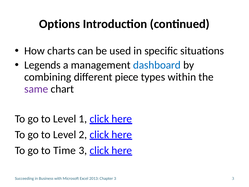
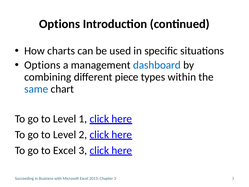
Legends at (42, 65): Legends -> Options
same colour: purple -> blue
to Time: Time -> Excel
